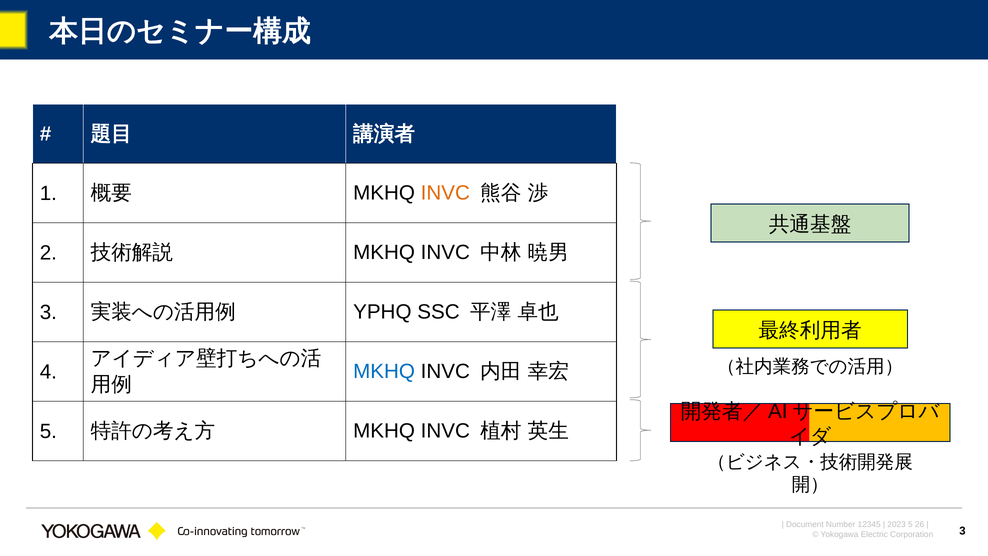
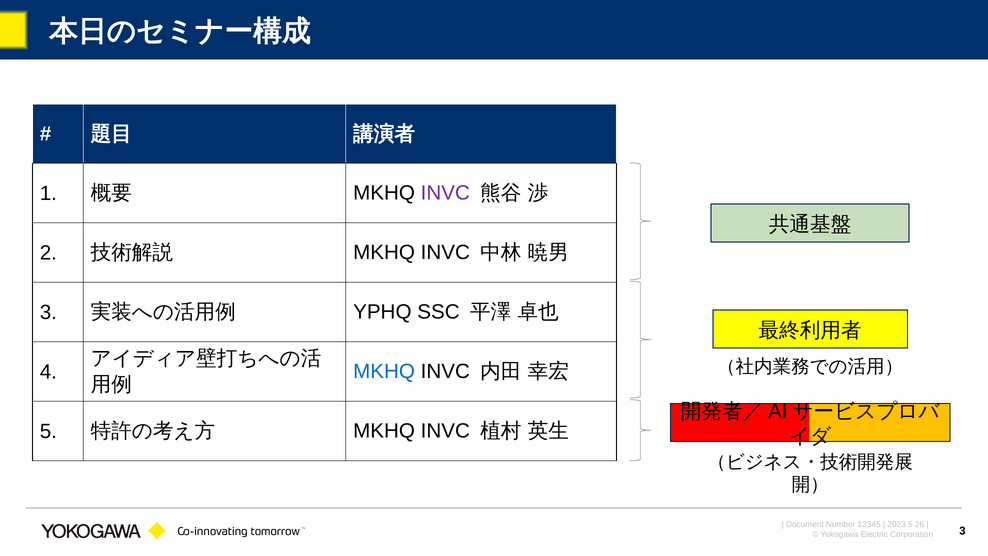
INVC at (445, 193) colour: orange -> purple
